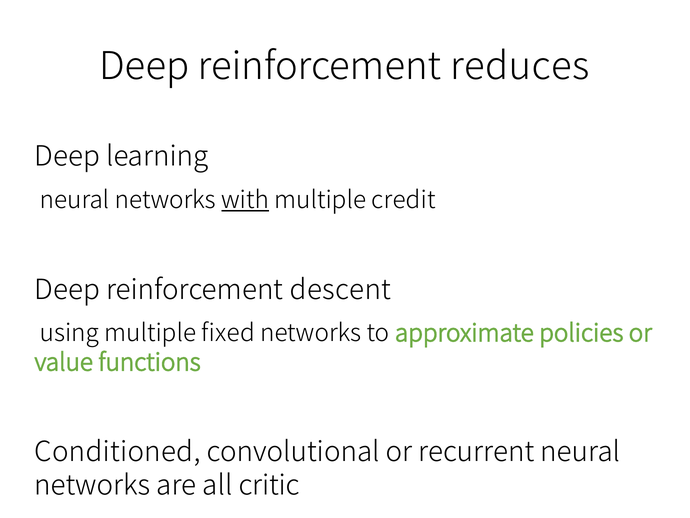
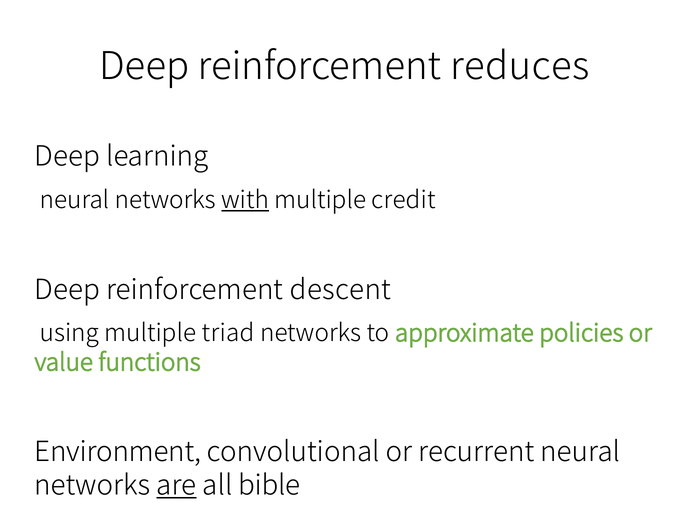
fixed: fixed -> triad
Conditioned: Conditioned -> Environment
are underline: none -> present
critic: critic -> bible
